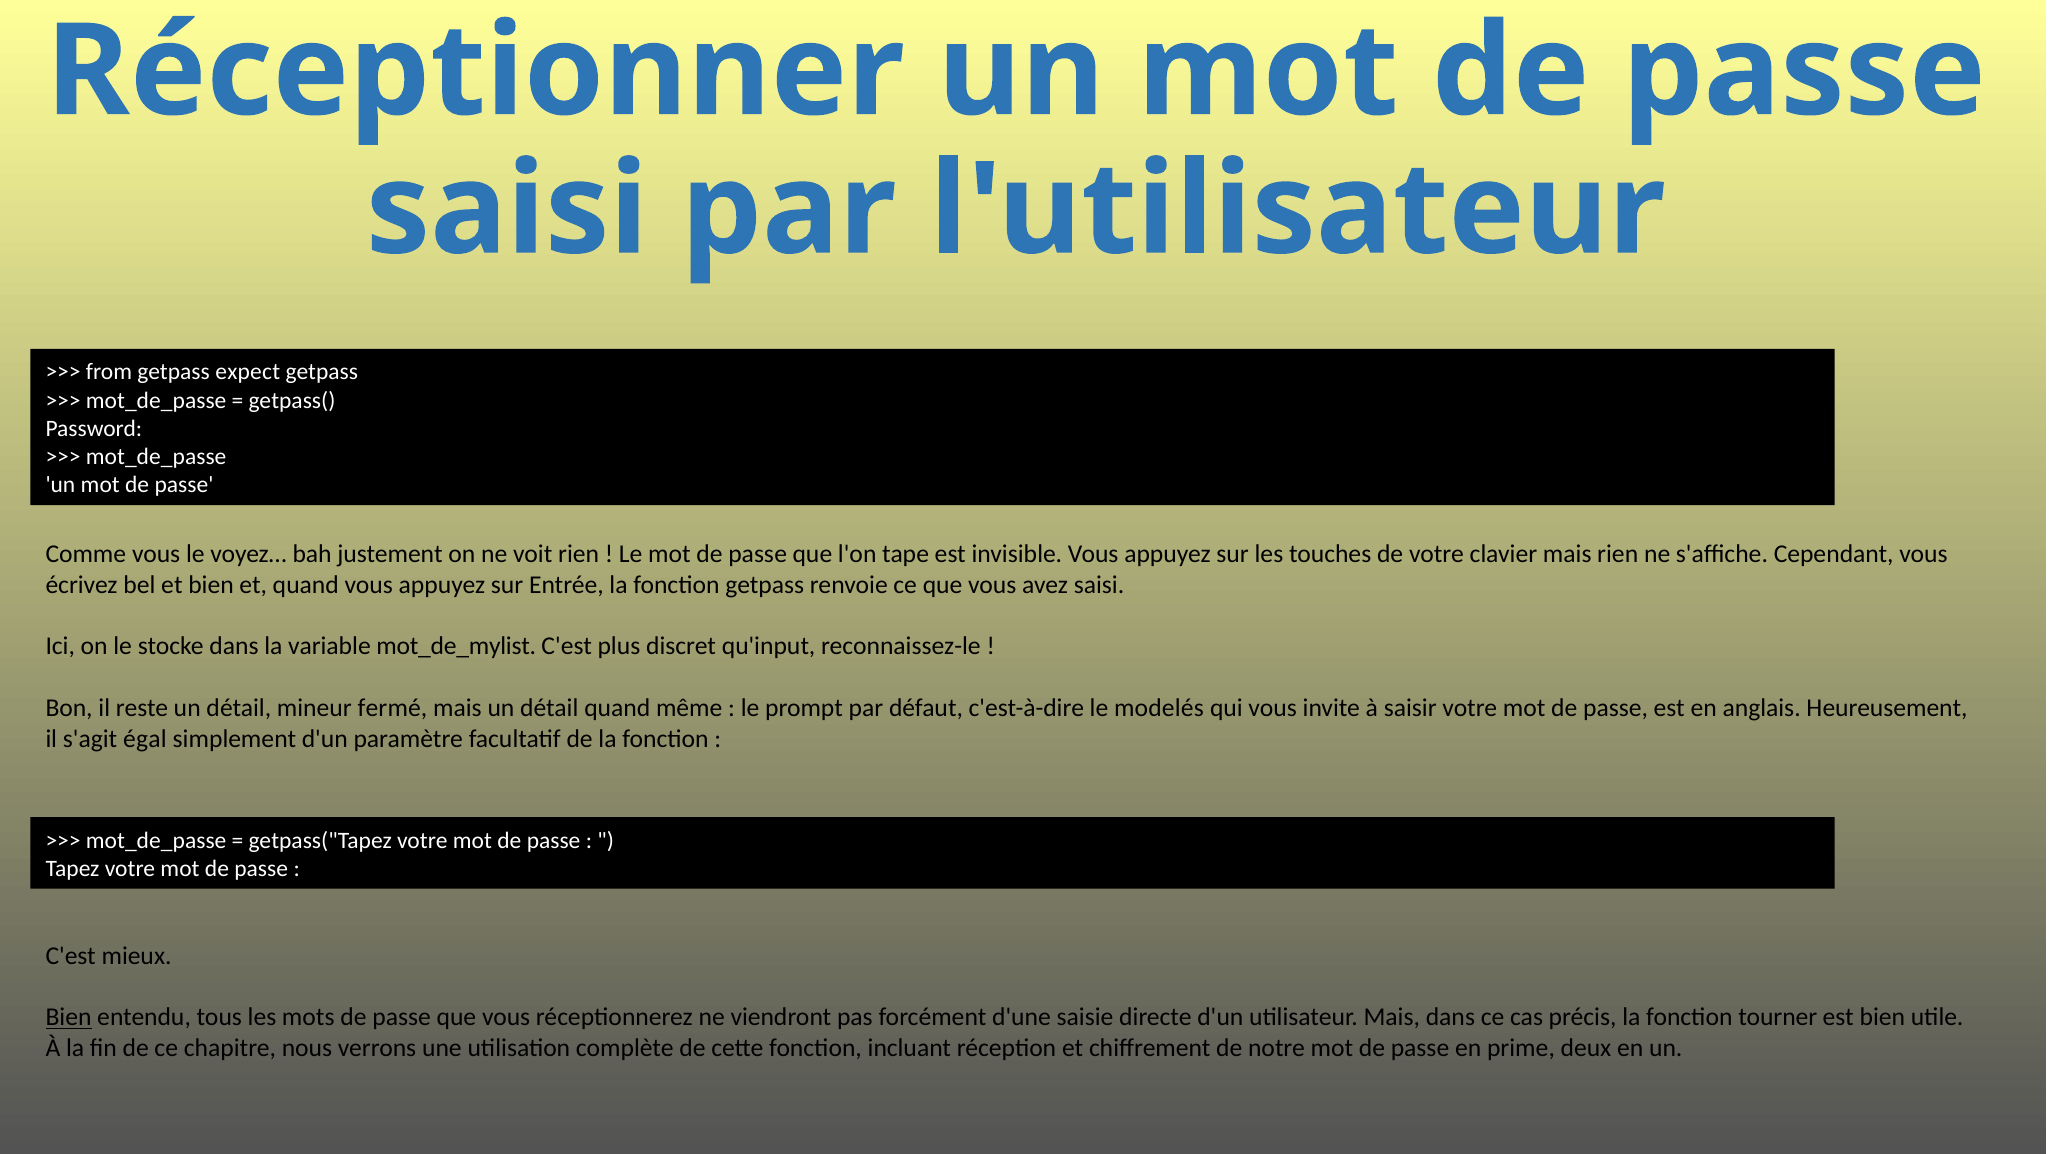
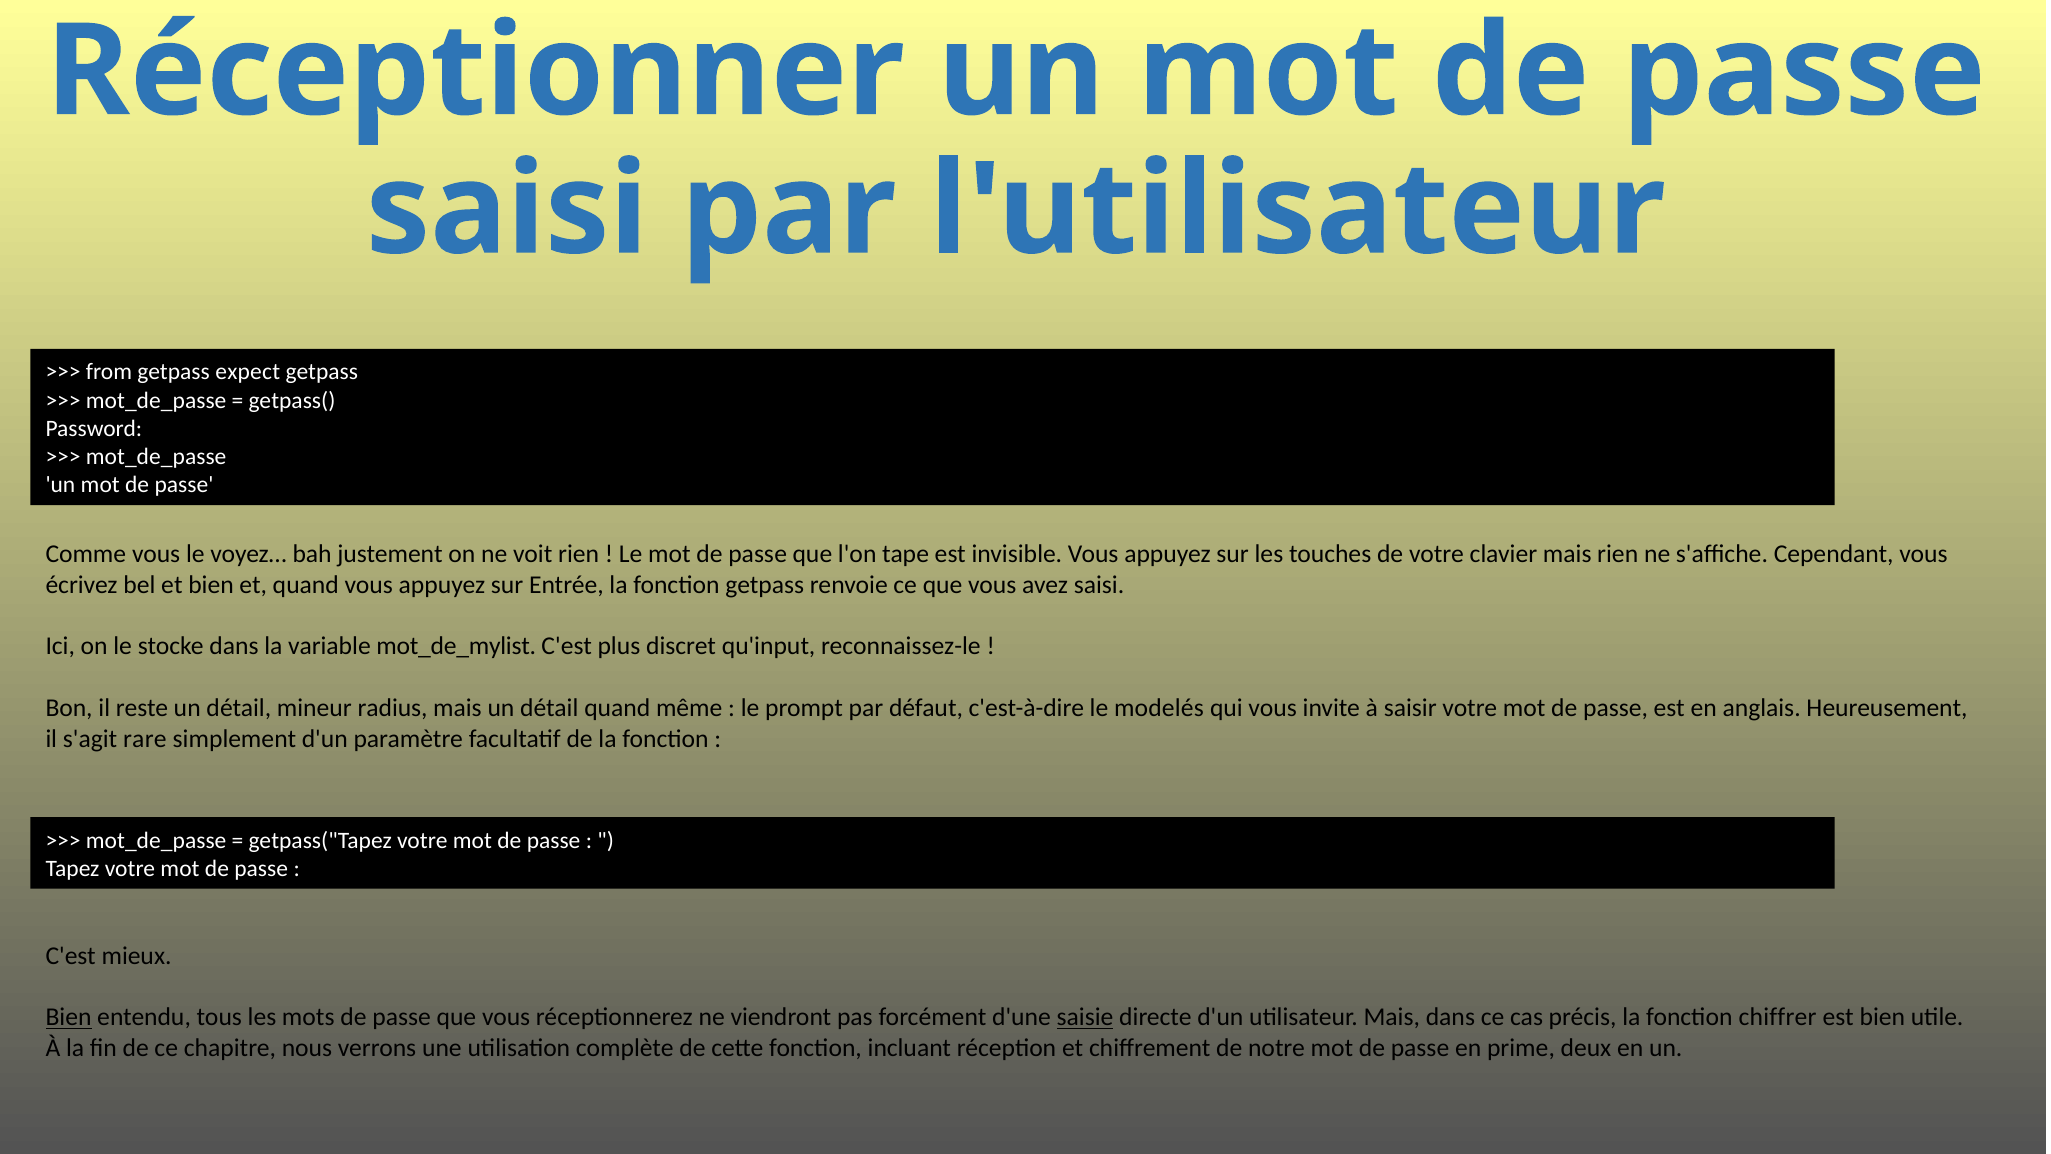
fermé: fermé -> radius
égal: égal -> rare
saisie underline: none -> present
tourner: tourner -> chiffrer
